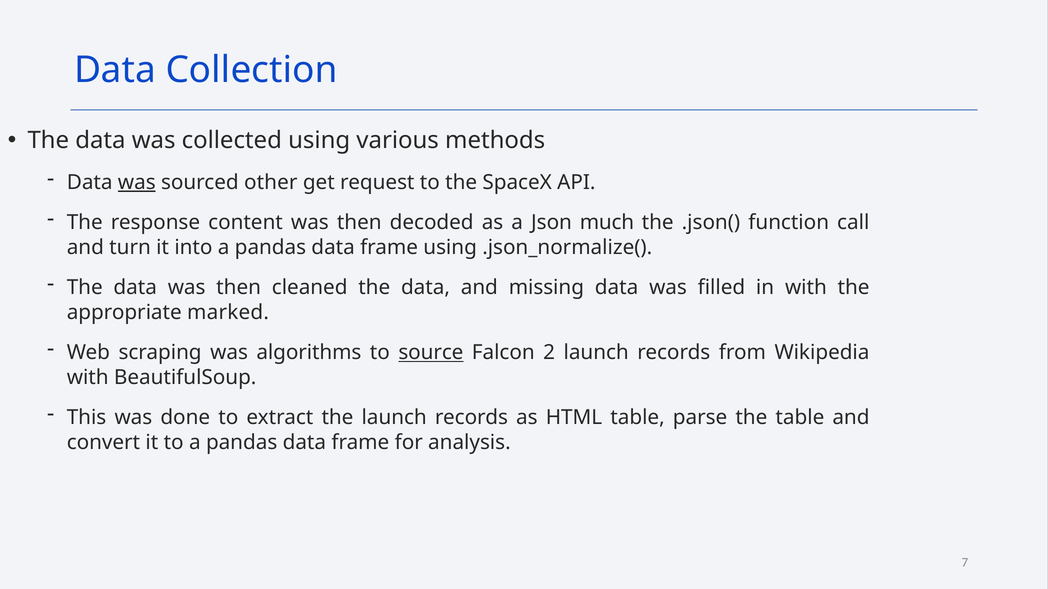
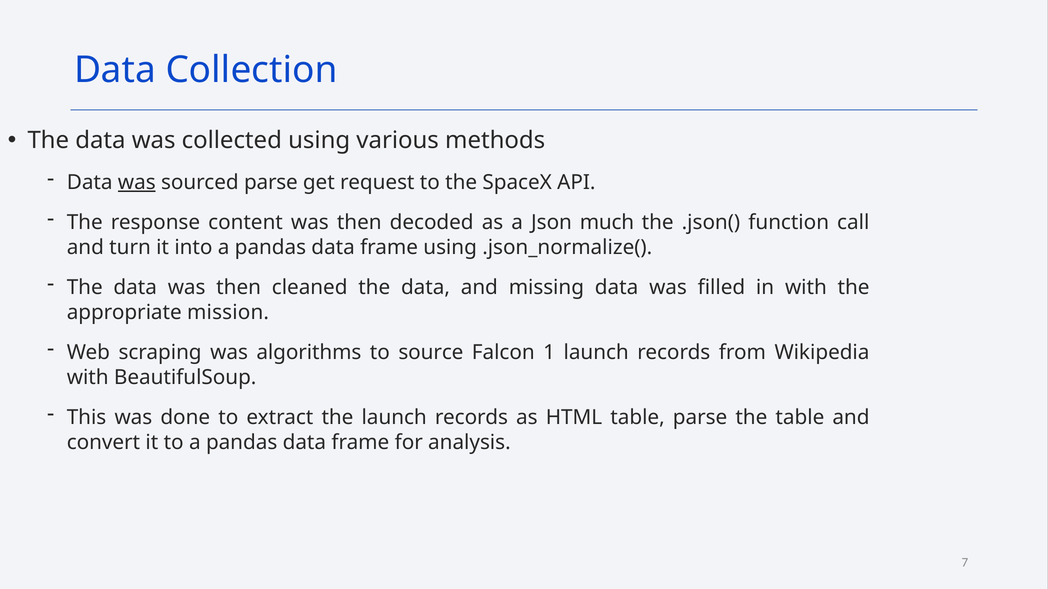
sourced other: other -> parse
marked: marked -> mission
source underline: present -> none
2: 2 -> 1
